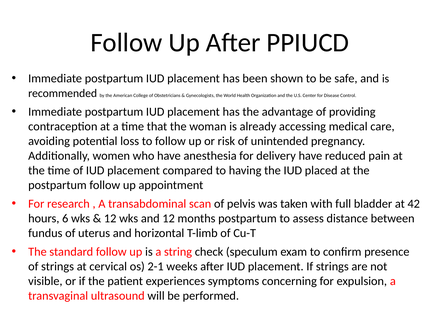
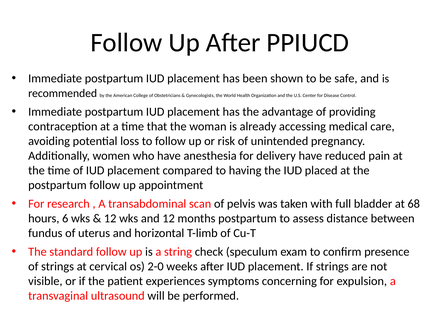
42: 42 -> 68
2-1: 2-1 -> 2-0
